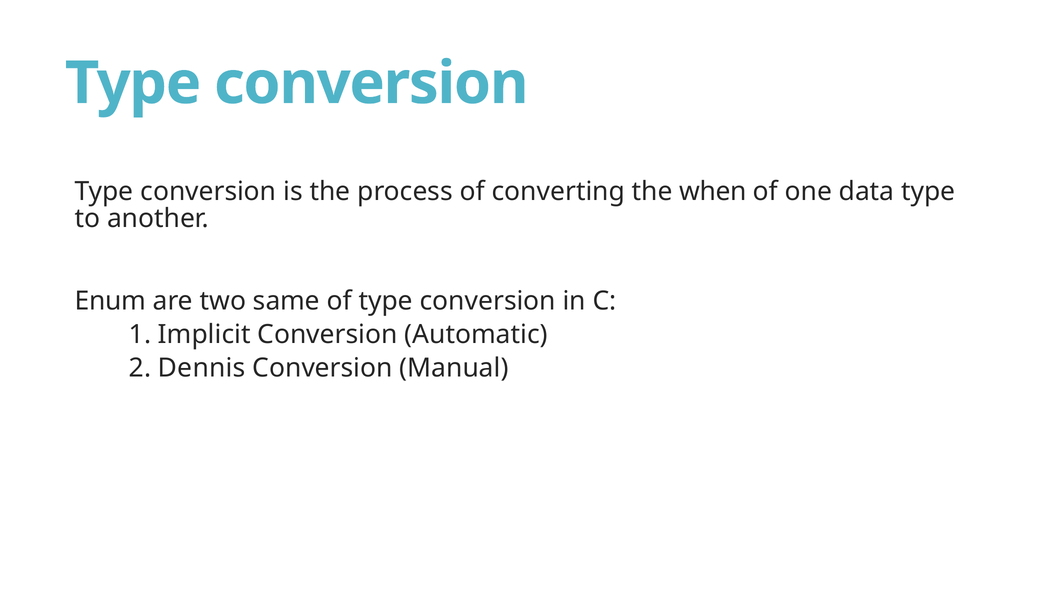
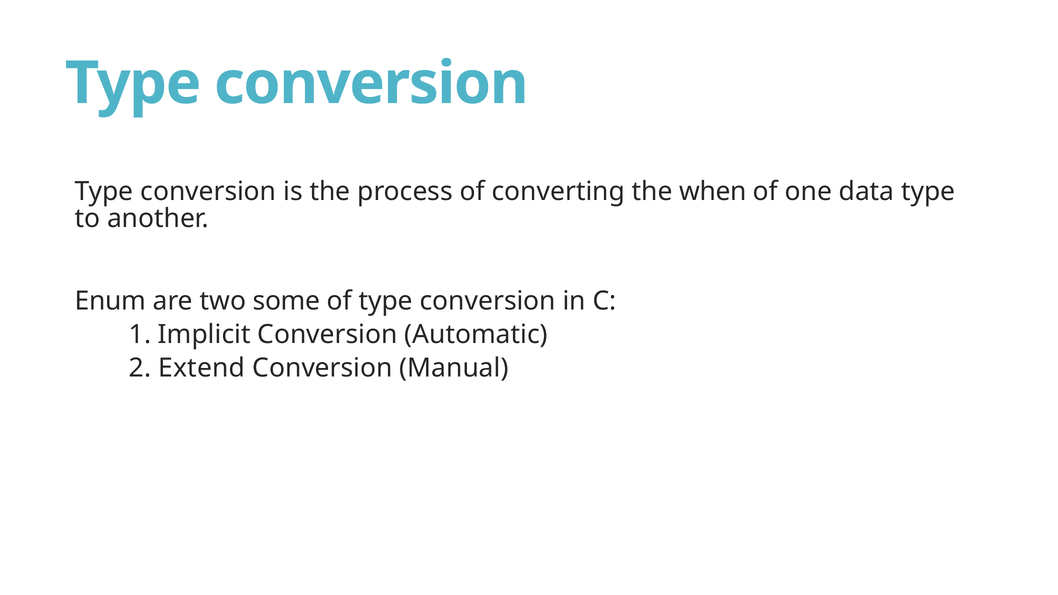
same: same -> some
Dennis: Dennis -> Extend
